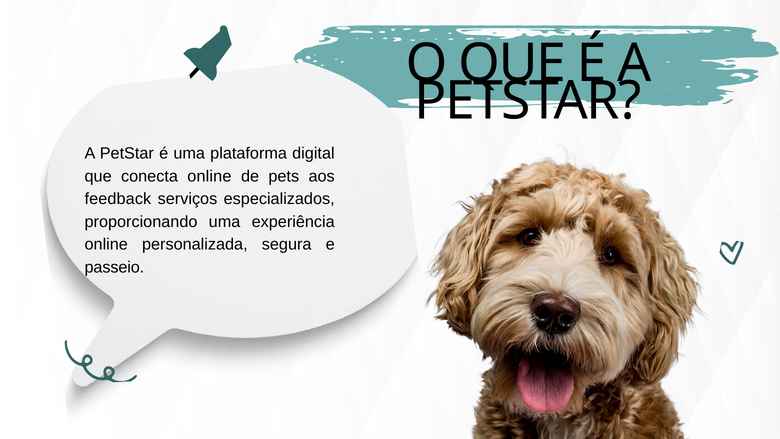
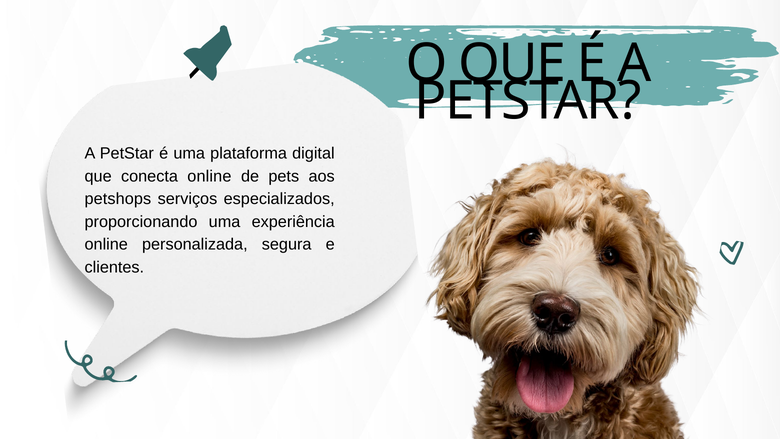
feedback: feedback -> petshops
passeio: passeio -> clientes
